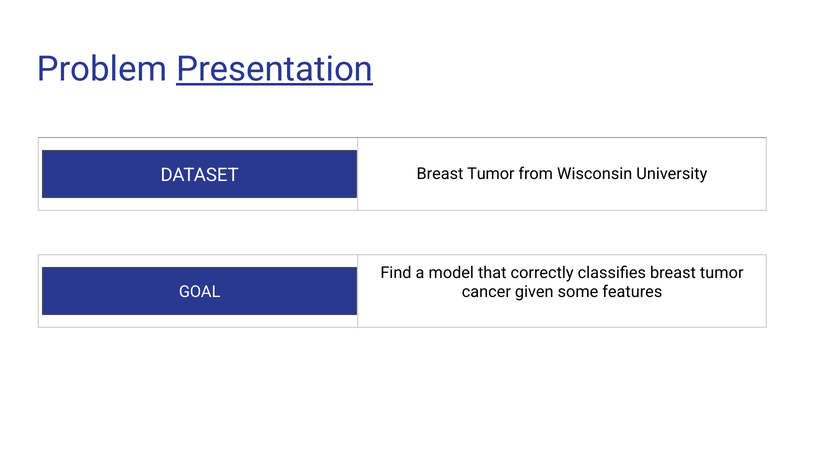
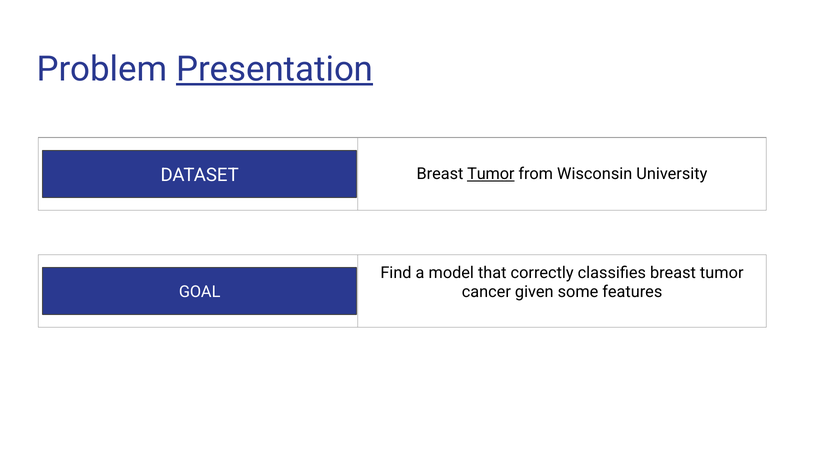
Tumor at (491, 174) underline: none -> present
